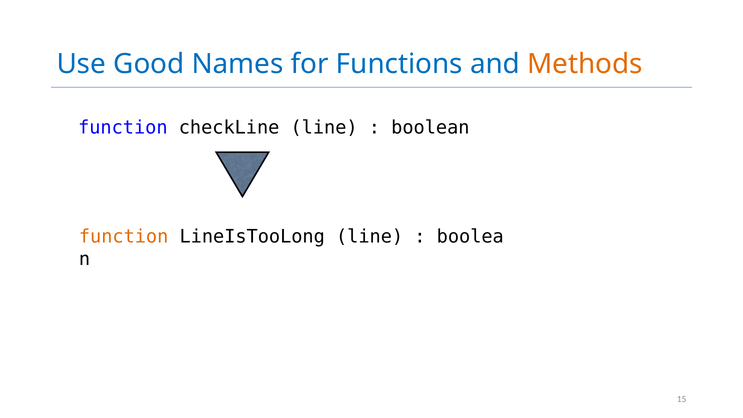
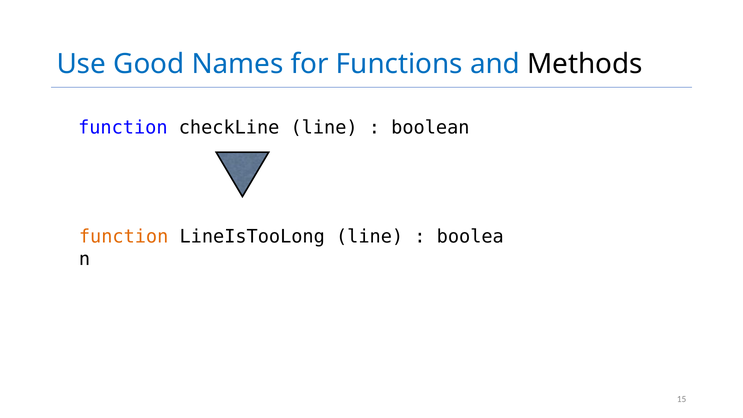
Methods colour: orange -> black
